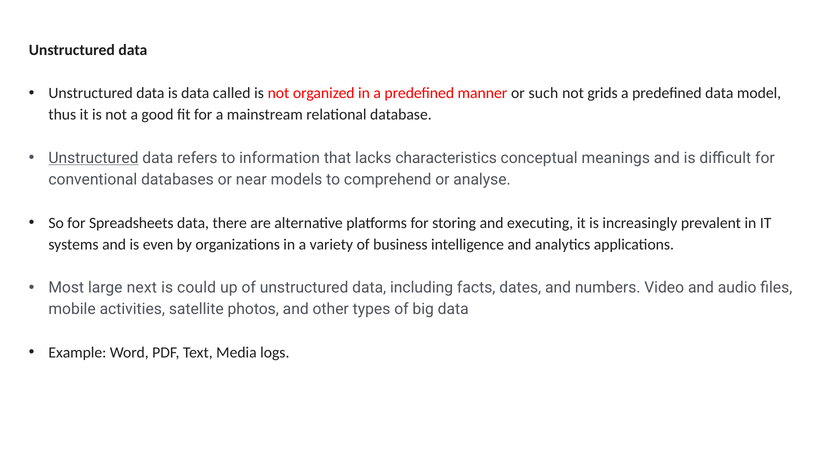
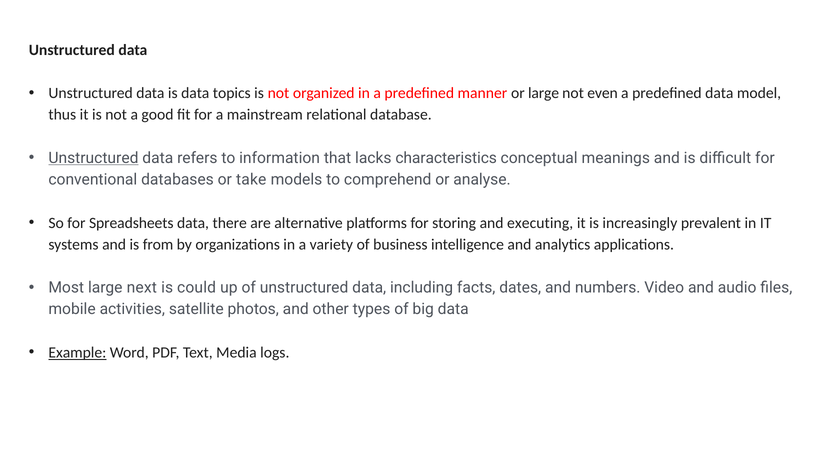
called: called -> topics
or such: such -> large
grids: grids -> even
near: near -> take
even: even -> from
Example underline: none -> present
